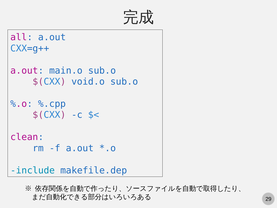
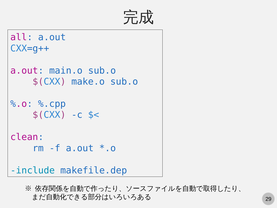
void.o: void.o -> make.o
